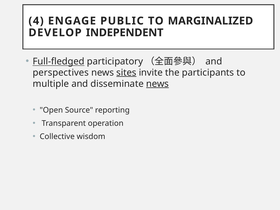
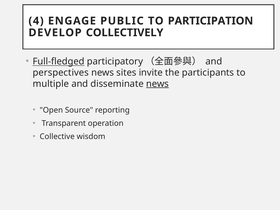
MARGINALIZED: MARGINALIZED -> PARTICIPATION
INDEPENDENT: INDEPENDENT -> COLLECTIVELY
sites underline: present -> none
